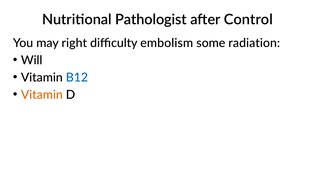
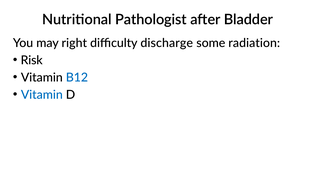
Control: Control -> Bladder
embolism: embolism -> discharge
Will: Will -> Risk
Vitamin at (42, 95) colour: orange -> blue
